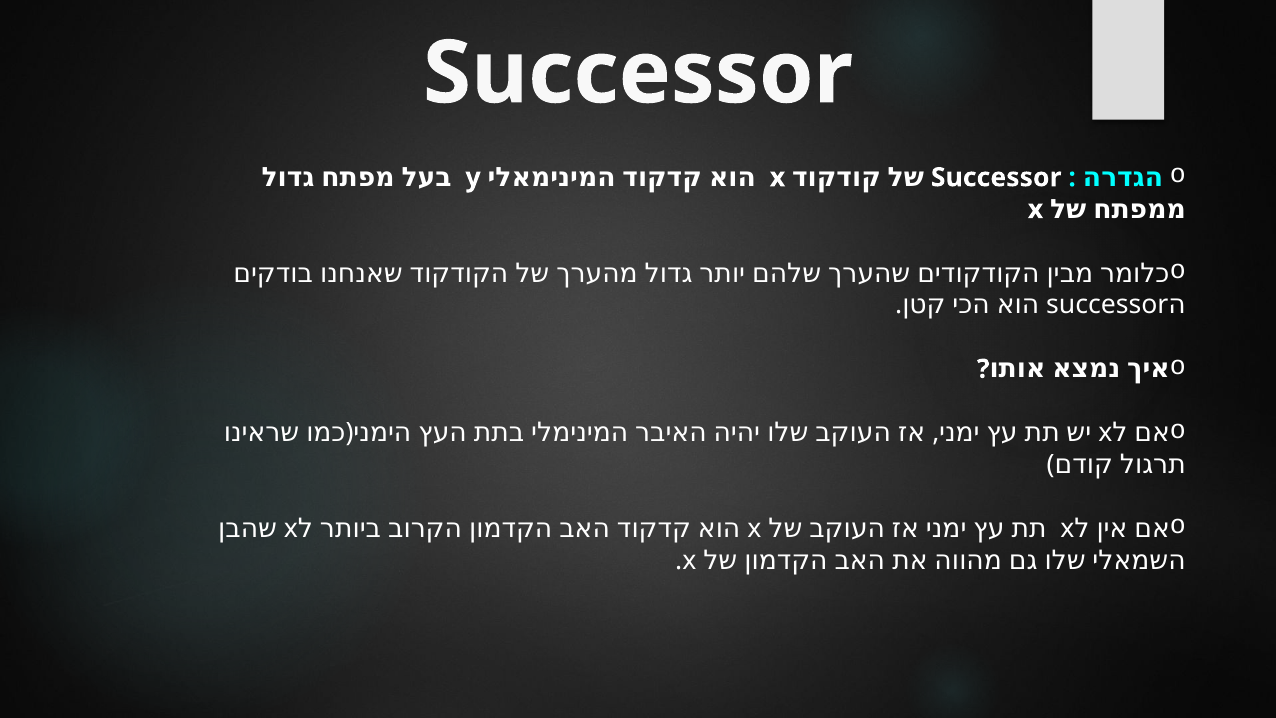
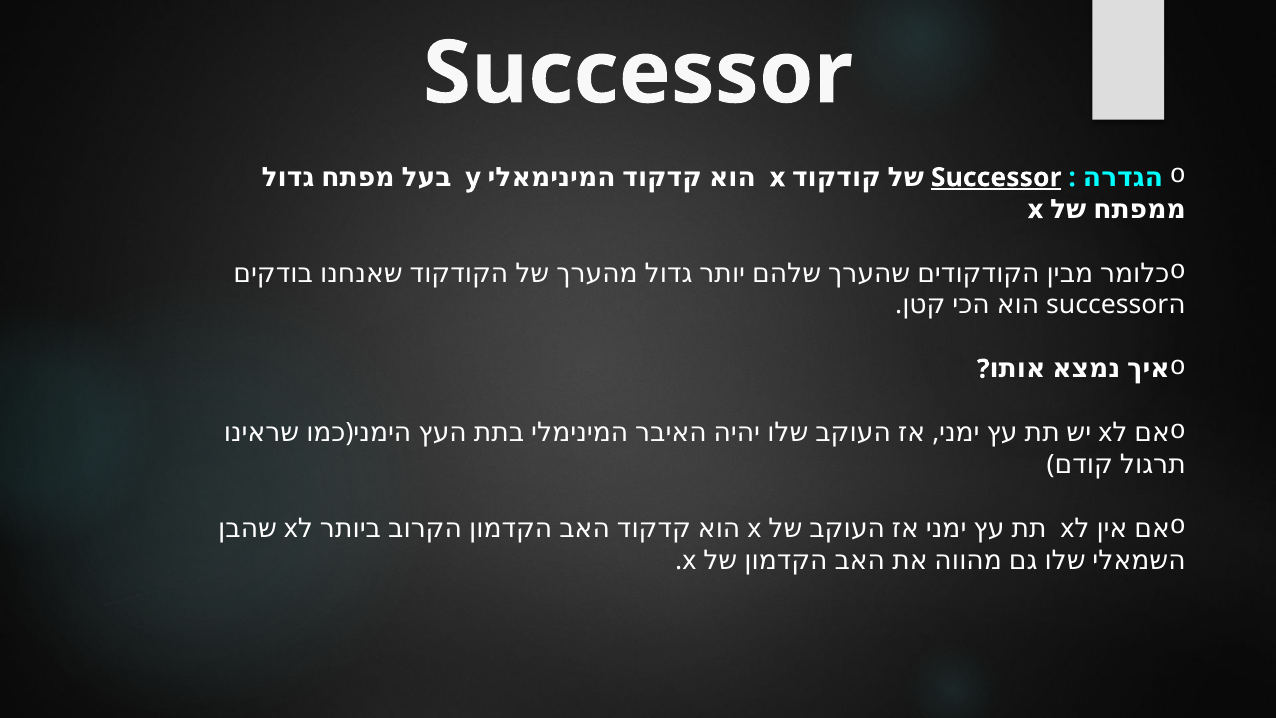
Successor at (996, 177) underline: none -> present
